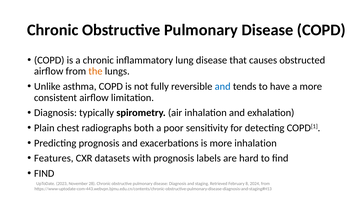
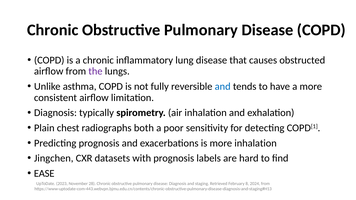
the colour: orange -> purple
Features: Features -> Jingchen
FIND at (44, 174): FIND -> EASE
